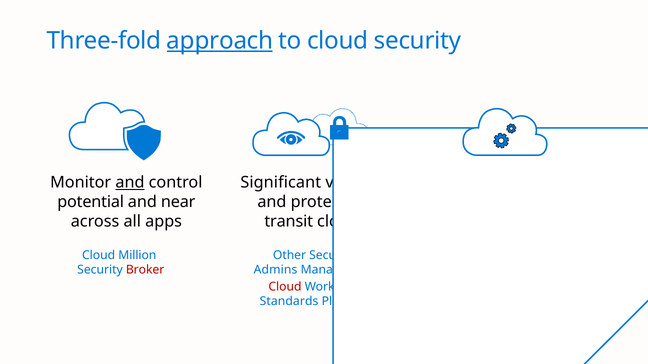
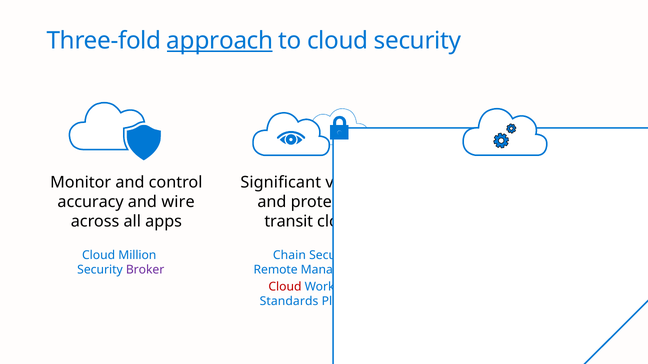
and at (130, 183) underline: present -> none
potential: potential -> accuracy
near: near -> wire
Other: Other -> Chain
Broker colour: red -> purple
Admins: Admins -> Remote
